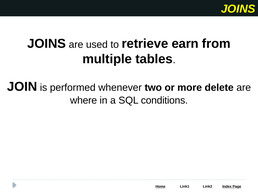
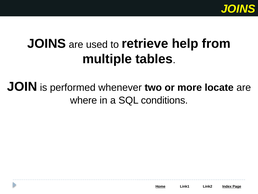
earn: earn -> help
delete: delete -> locate
